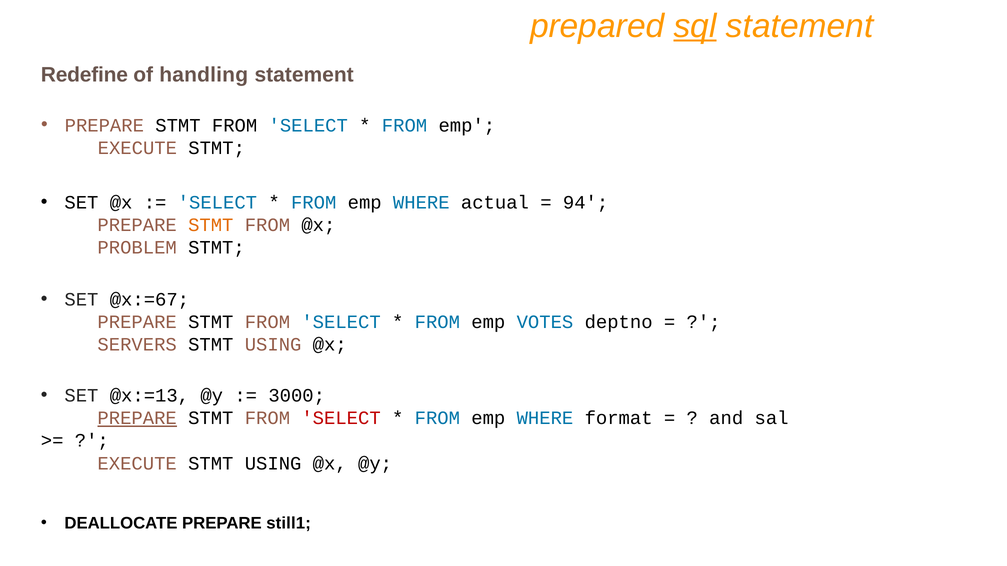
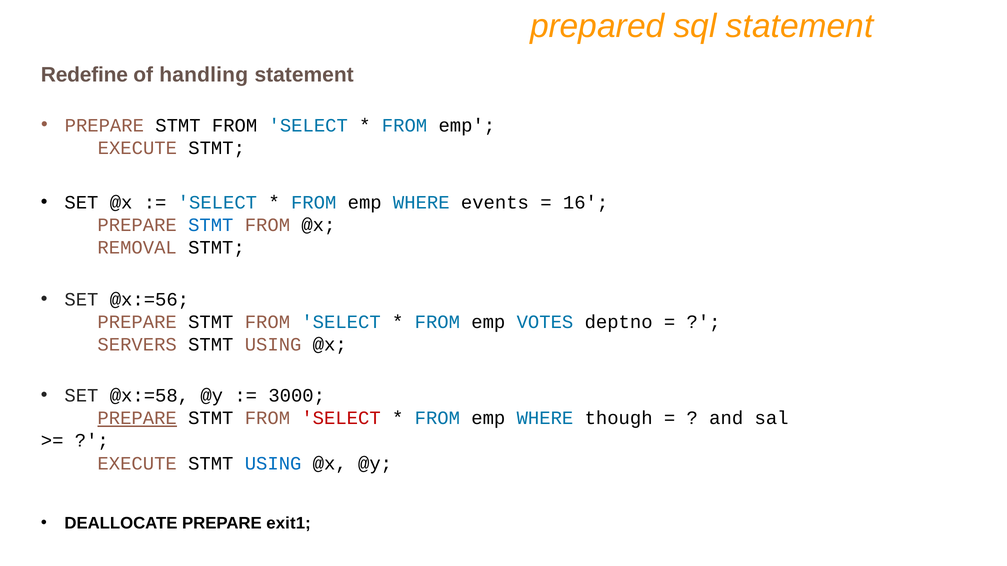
sql underline: present -> none
actual: actual -> events
94: 94 -> 16
STMT at (211, 225) colour: orange -> blue
PROBLEM: PROBLEM -> REMOVAL
@x:=67: @x:=67 -> @x:=56
@x:=13: @x:=13 -> @x:=58
format: format -> though
USING at (273, 464) colour: black -> blue
still1: still1 -> exit1
